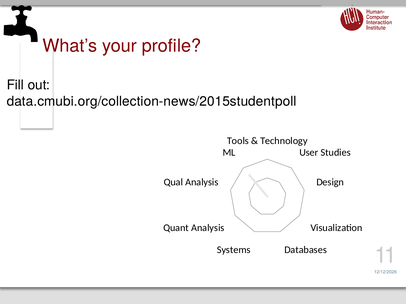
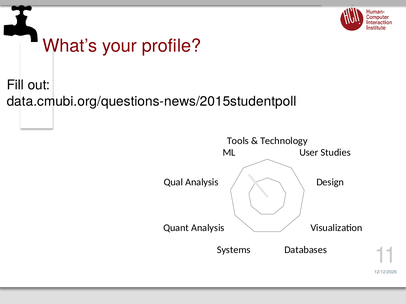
data.cmubi.org/collection-news/2015studentpoll: data.cmubi.org/collection-news/2015studentpoll -> data.cmubi.org/questions-news/2015studentpoll
